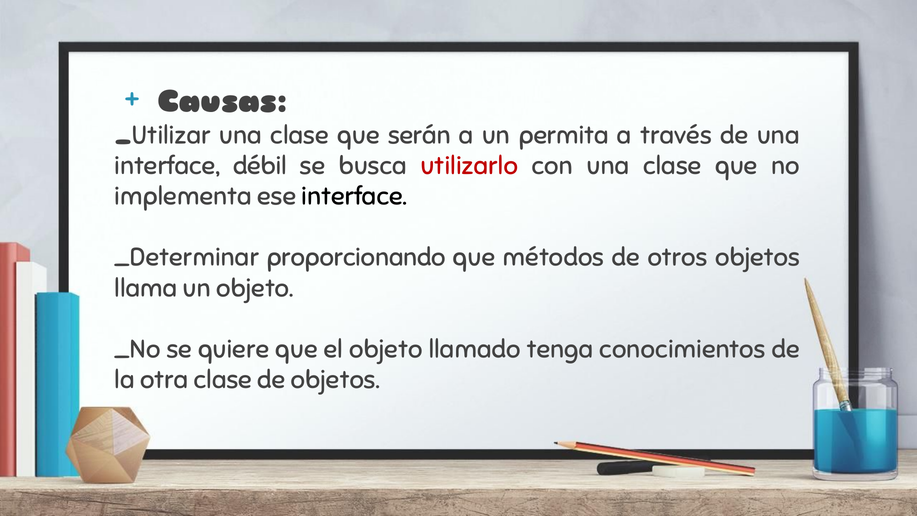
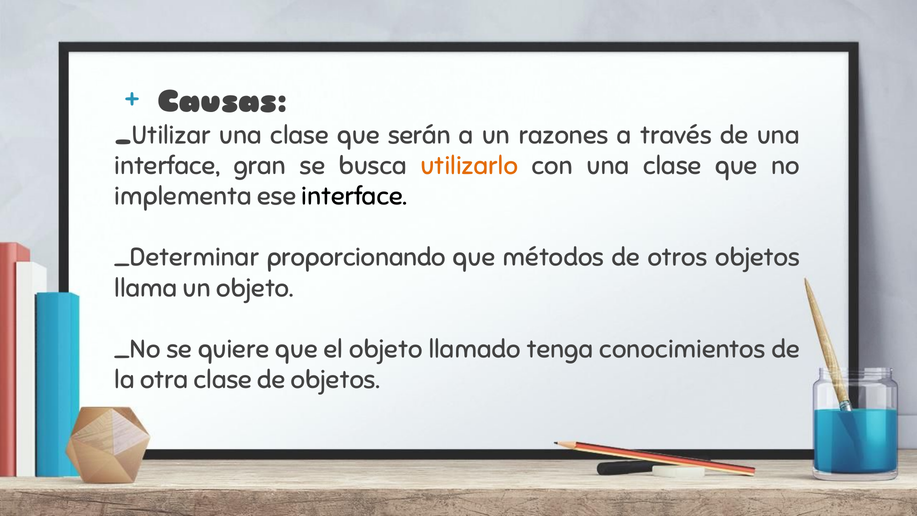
permita: permita -> razones
débil: débil -> gran
utilizarlo colour: red -> orange
